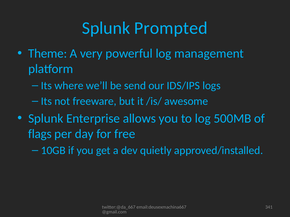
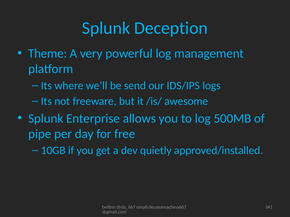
Prompted: Prompted -> Deception
flags: flags -> pipe
